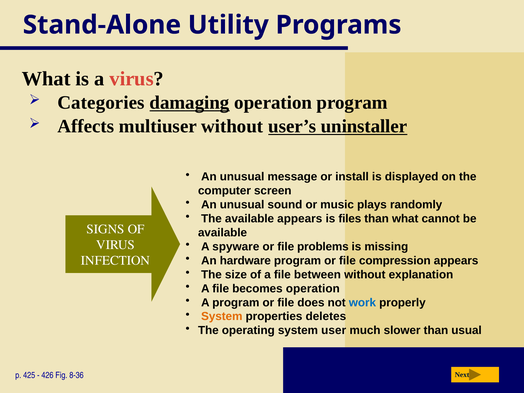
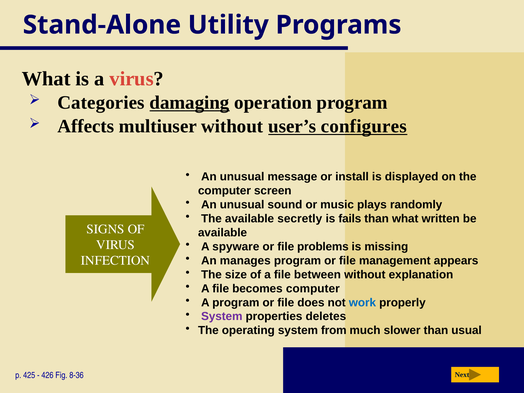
uninstaller: uninstaller -> configures
available appears: appears -> secretly
files: files -> fails
cannot: cannot -> written
hardware: hardware -> manages
compression: compression -> management
becomes operation: operation -> computer
System at (222, 316) colour: orange -> purple
user: user -> from
